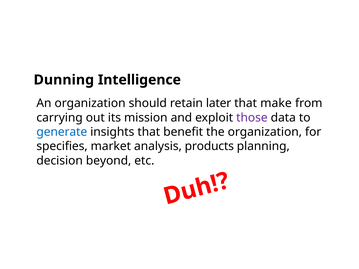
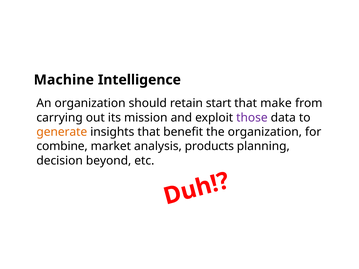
Dunning: Dunning -> Machine
later: later -> start
generate colour: blue -> orange
specifies: specifies -> combine
